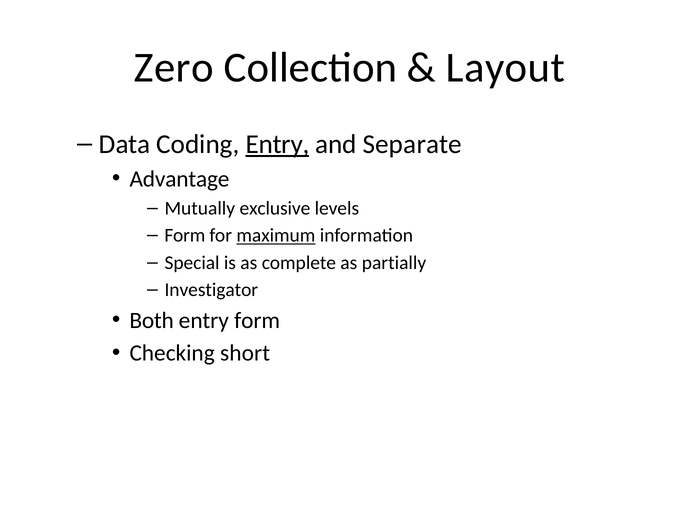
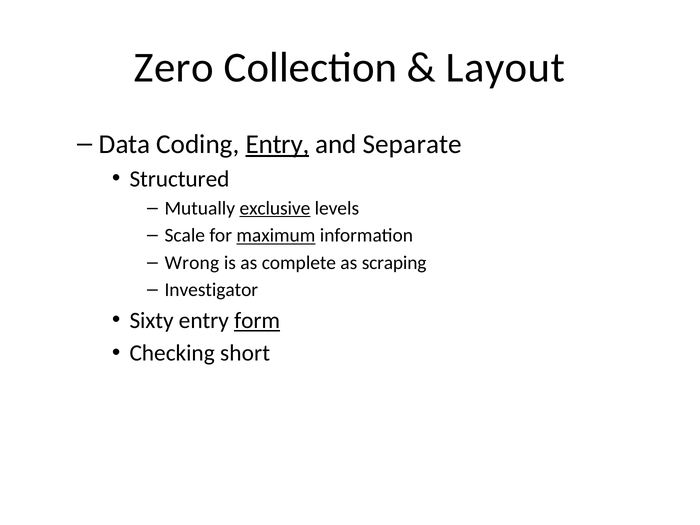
Advantage: Advantage -> Structured
exclusive underline: none -> present
Form at (185, 235): Form -> Scale
Special: Special -> Wrong
partially: partially -> scraping
Both: Both -> Sixty
form at (257, 321) underline: none -> present
